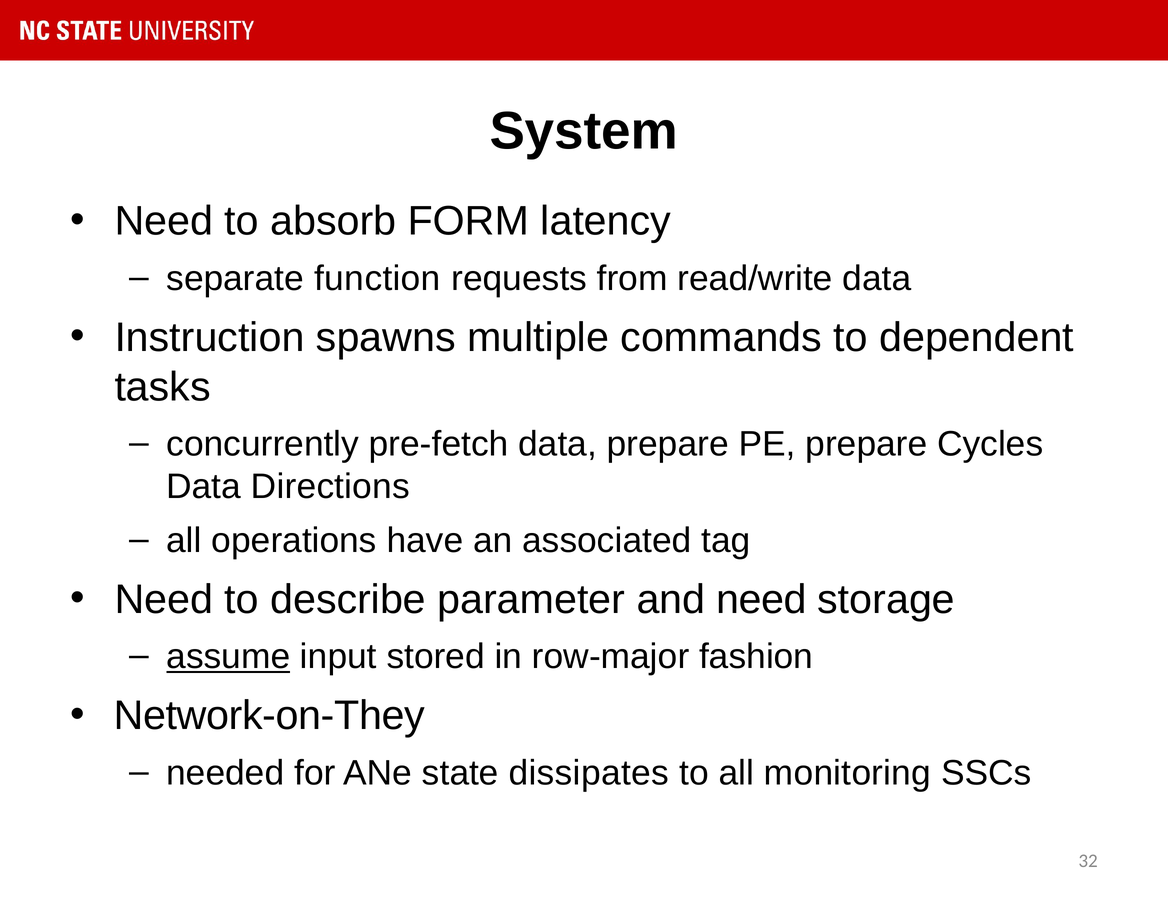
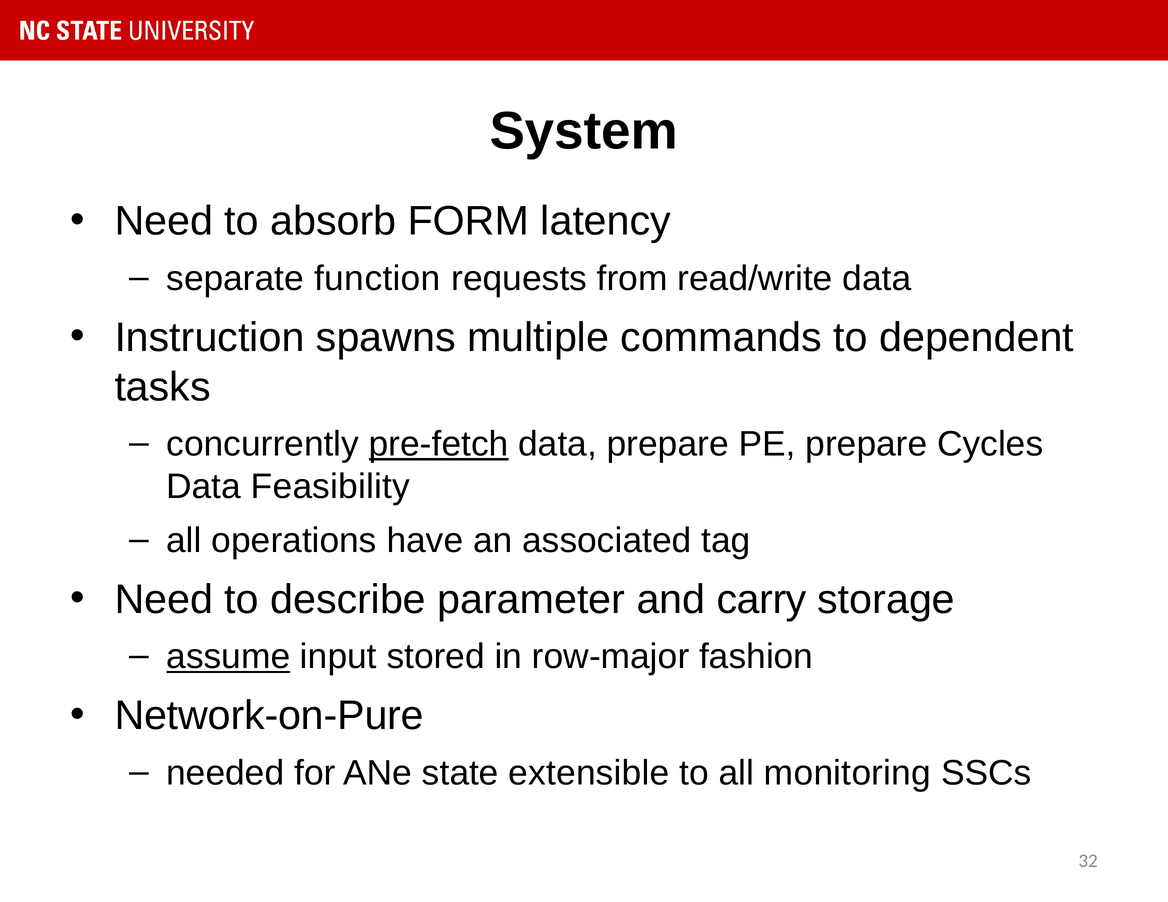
pre-fetch underline: none -> present
Directions: Directions -> Feasibility
and need: need -> carry
Network-on-They: Network-on-They -> Network-on-Pure
dissipates: dissipates -> extensible
